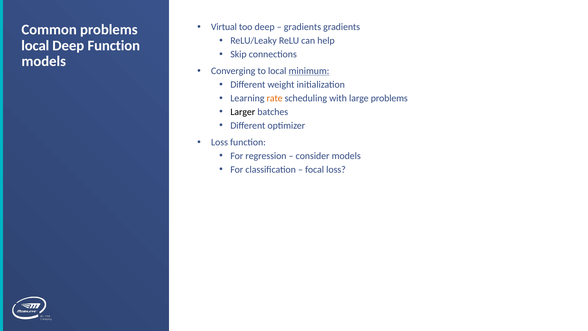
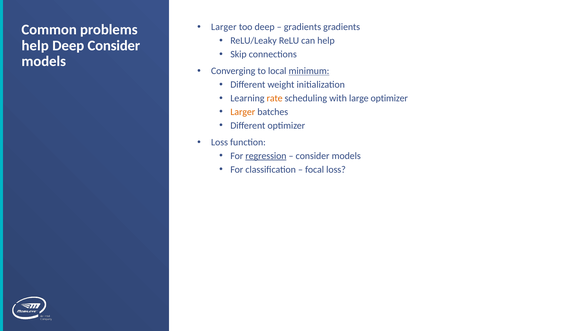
Virtual at (224, 27): Virtual -> Larger
local at (35, 45): local -> help
Deep Function: Function -> Consider
large problems: problems -> optimizer
Larger at (243, 112) colour: black -> orange
regression underline: none -> present
